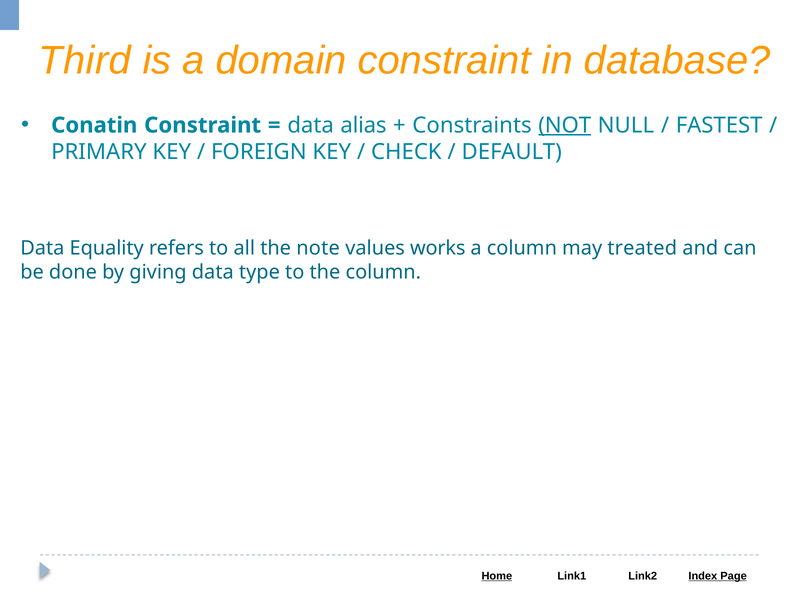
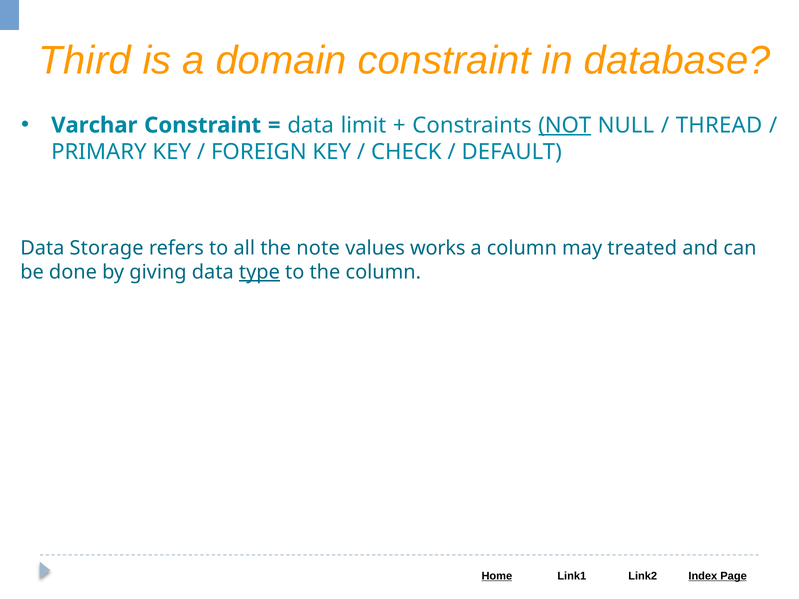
Conatin: Conatin -> Varchar
alias: alias -> limit
FASTEST: FASTEST -> THREAD
Equality: Equality -> Storage
type underline: none -> present
